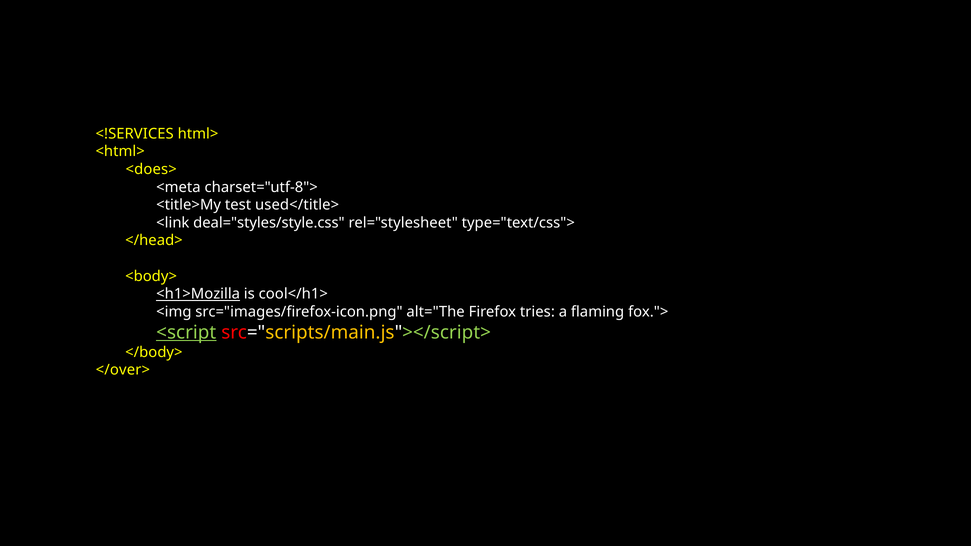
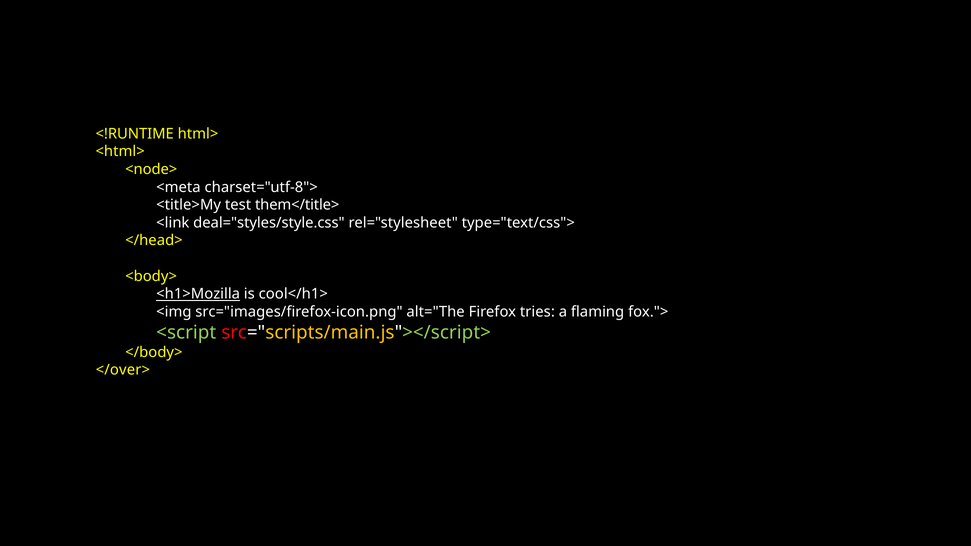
<!SERVICES: <!SERVICES -> <!RUNTIME
<does>: <does> -> <node>
used</title>: used</title> -> them</title>
<script underline: present -> none
